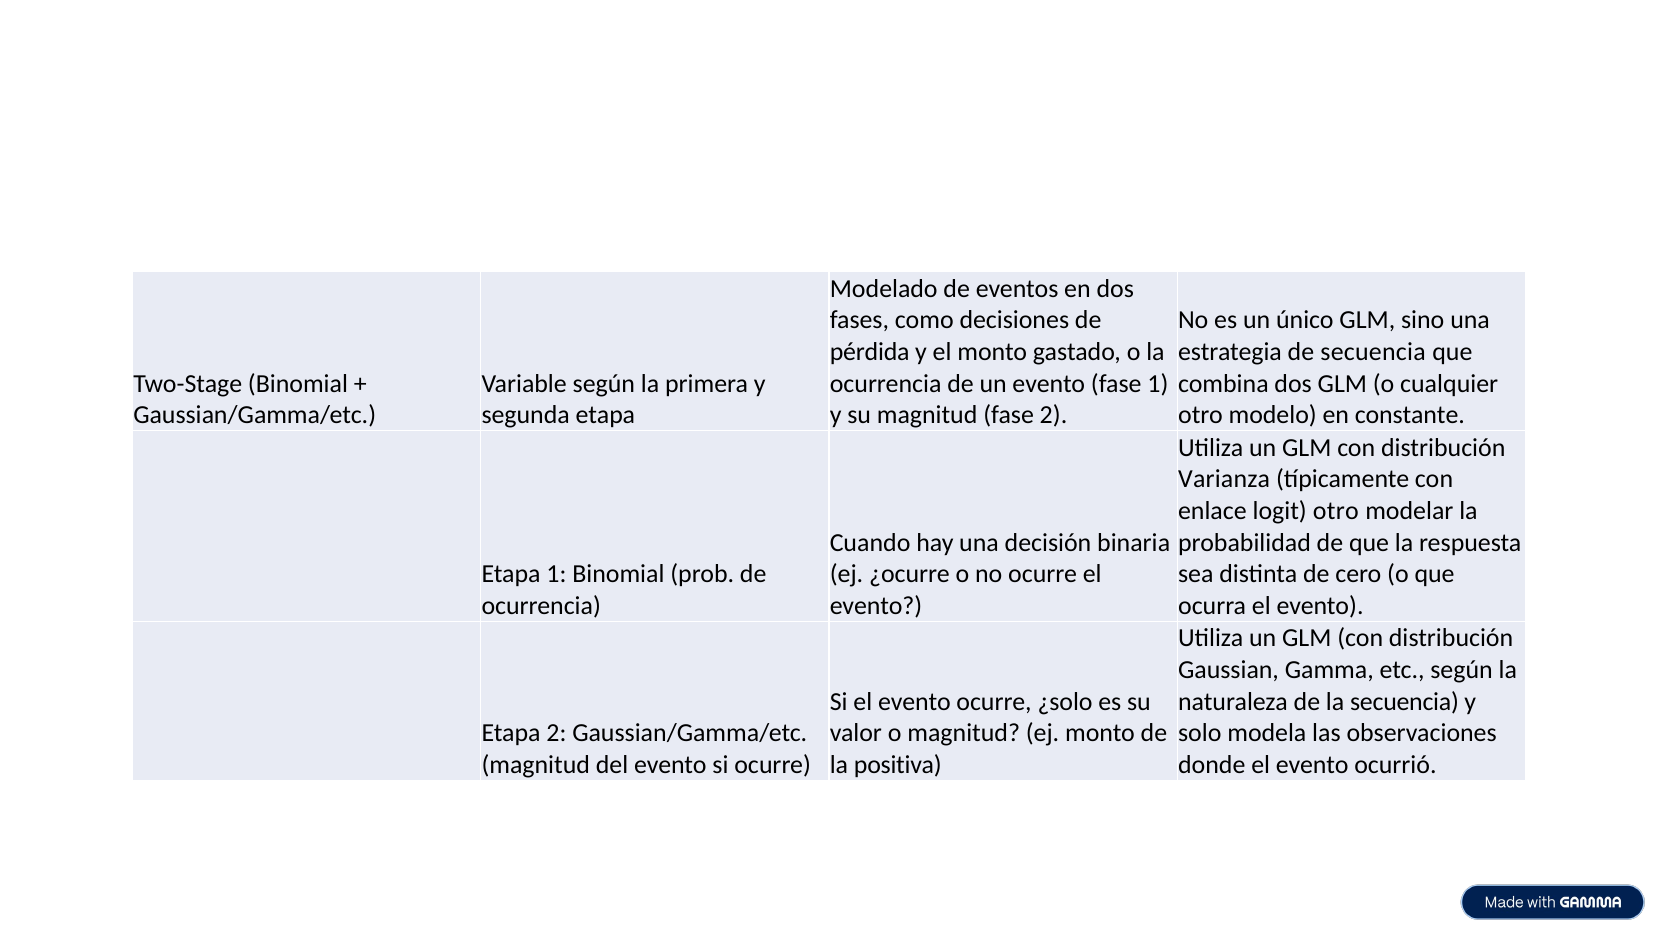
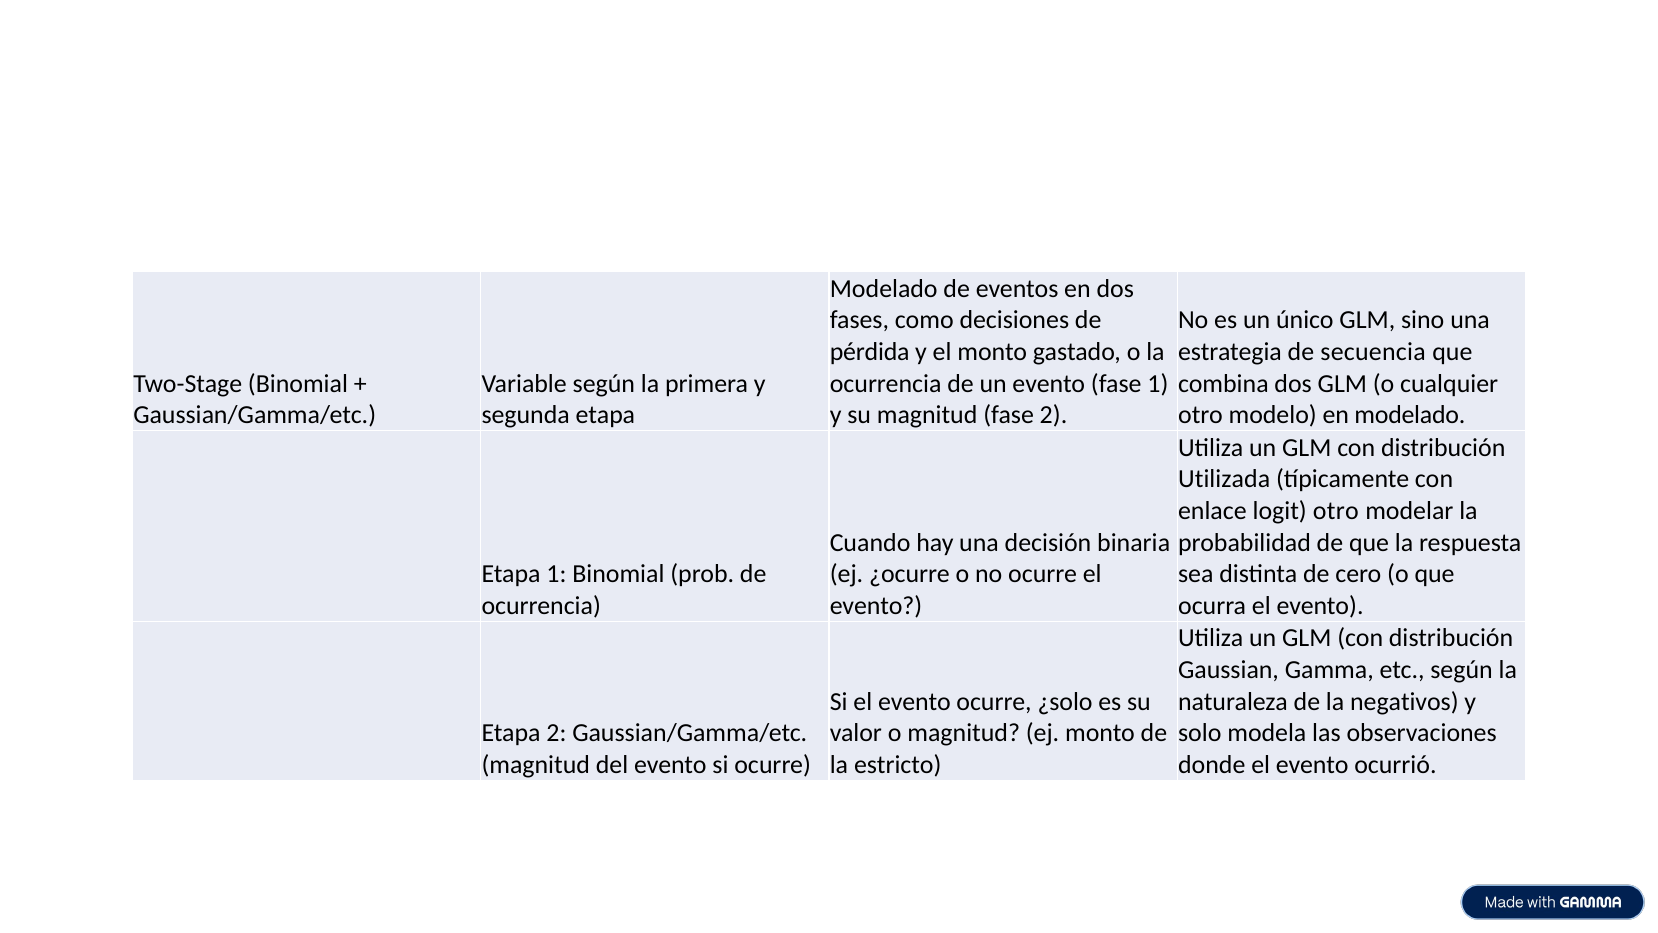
en constante: constante -> modelado
Varianza: Varianza -> Utilizada
la secuencia: secuencia -> negativos
positiva: positiva -> estricto
